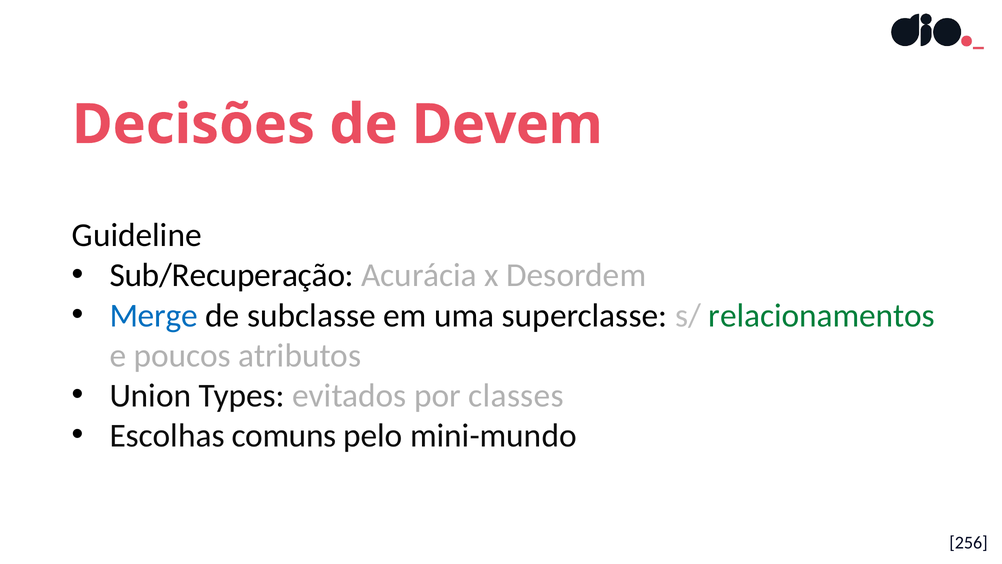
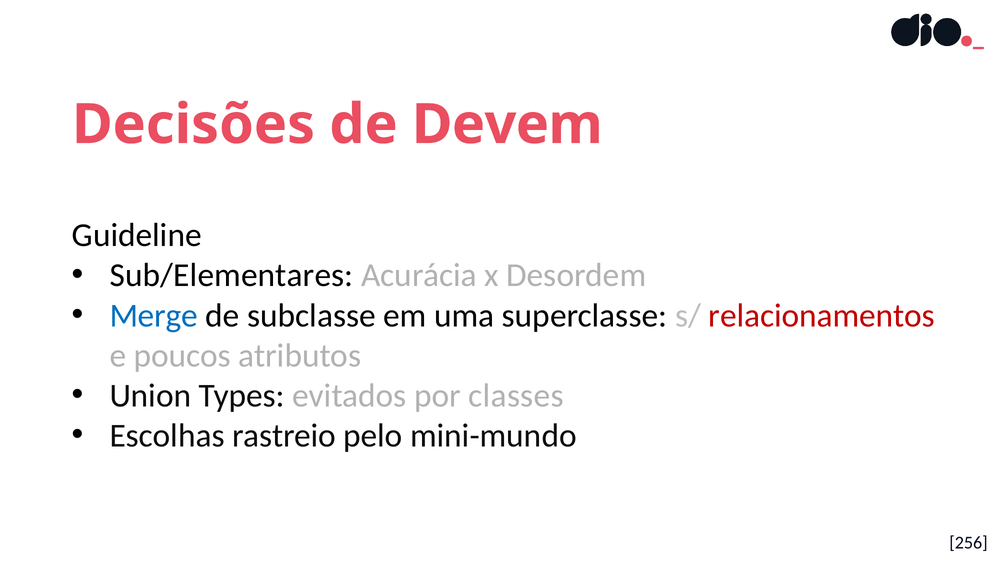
Sub/Recuperação: Sub/Recuperação -> Sub/Elementares
relacionamentos colour: green -> red
comuns: comuns -> rastreio
